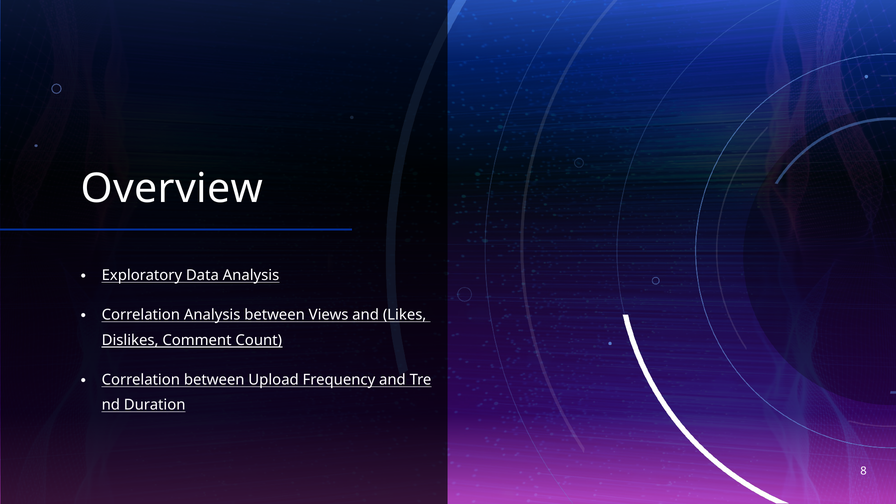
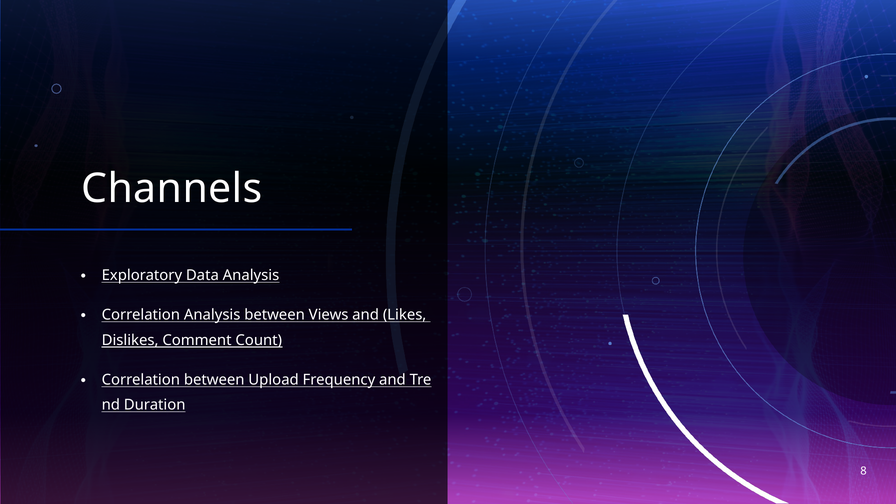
Overview: Overview -> Channels
